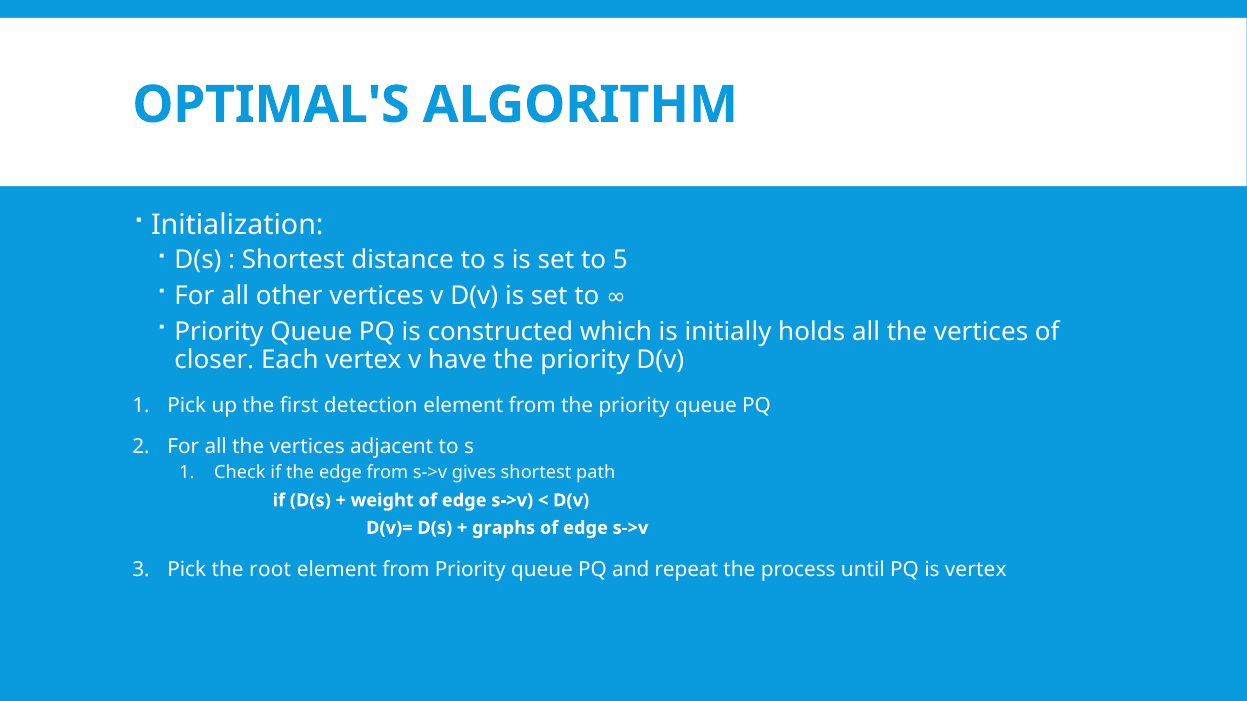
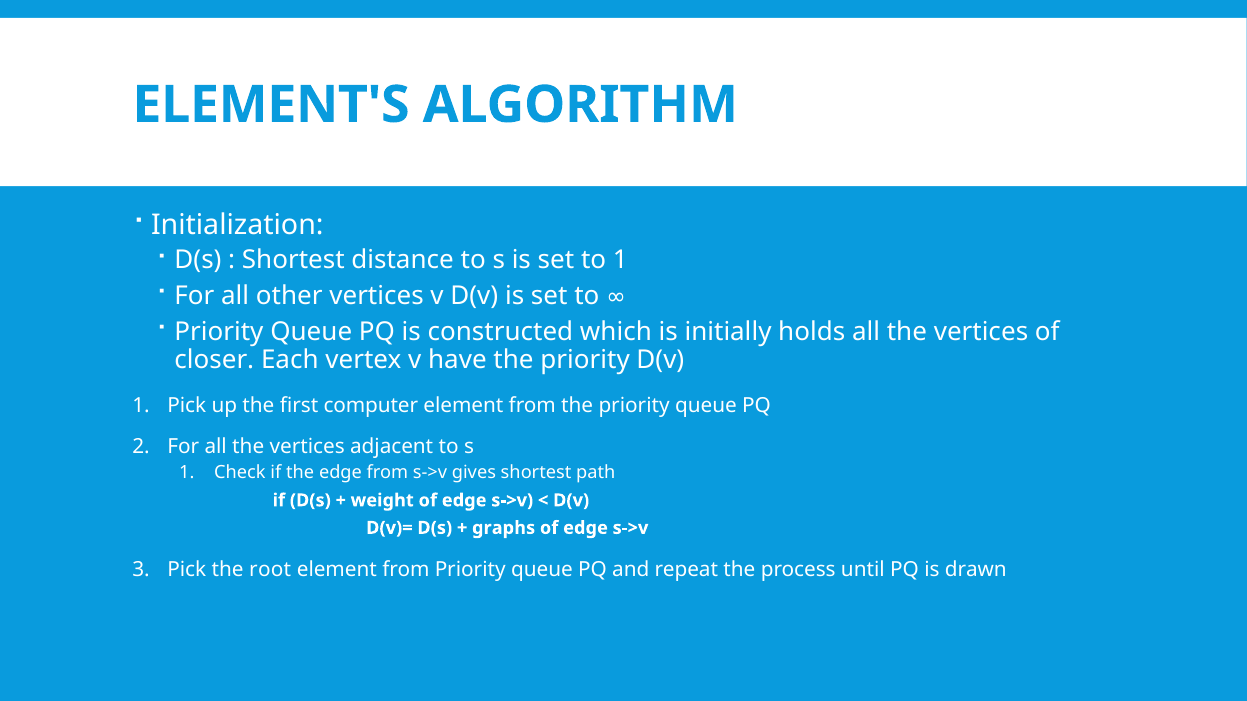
OPTIMAL'S: OPTIMAL'S -> ELEMENT'S
to 5: 5 -> 1
detection: detection -> computer
is vertex: vertex -> drawn
